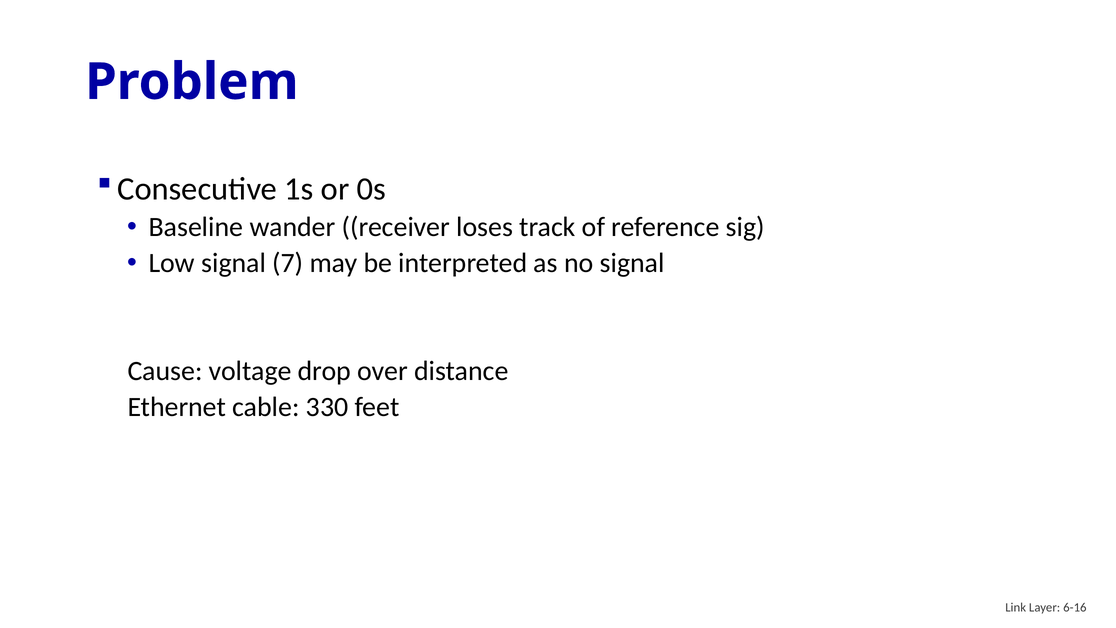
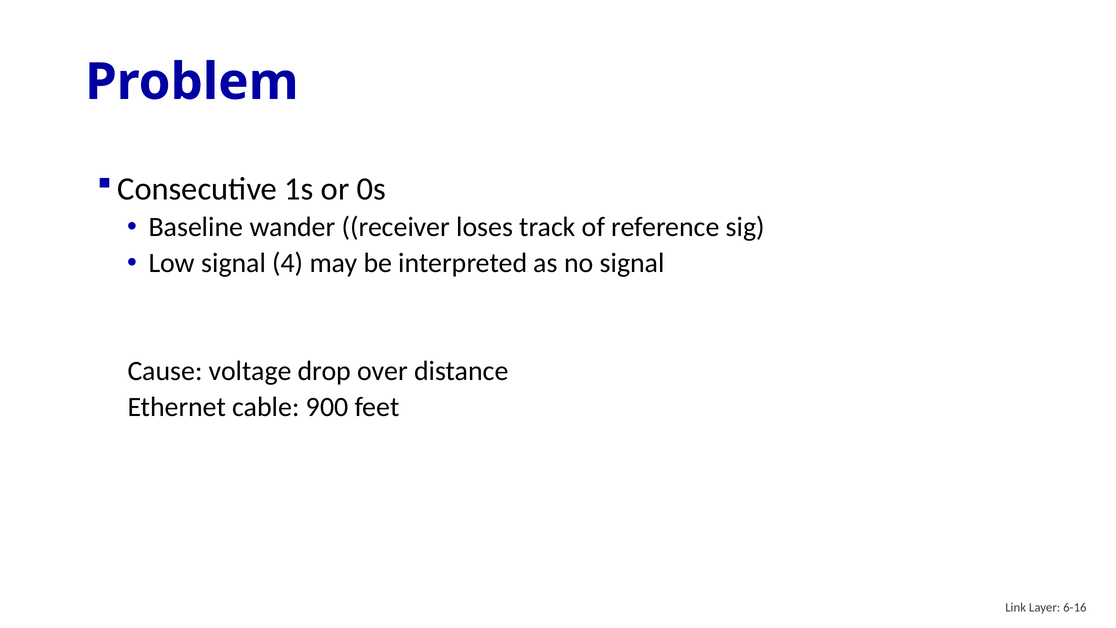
7: 7 -> 4
330: 330 -> 900
